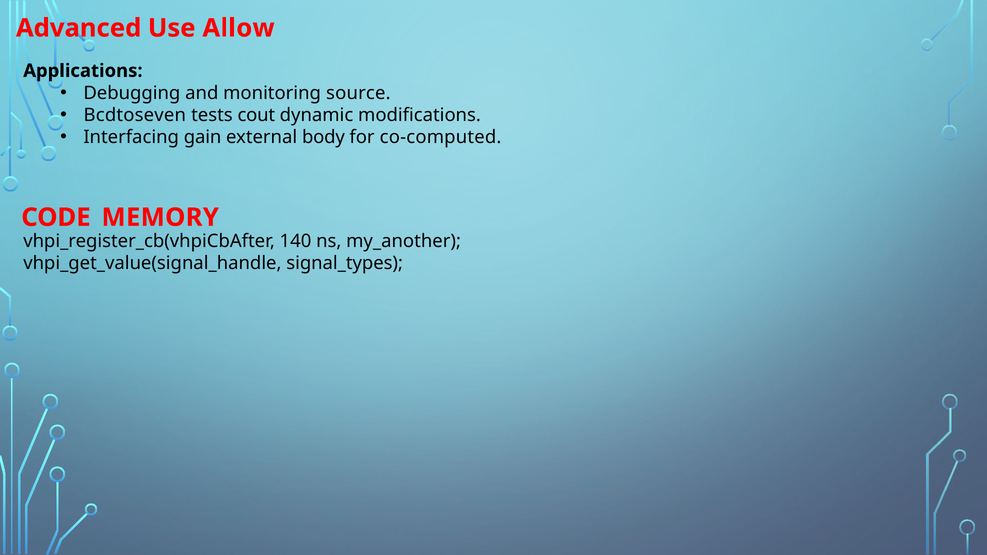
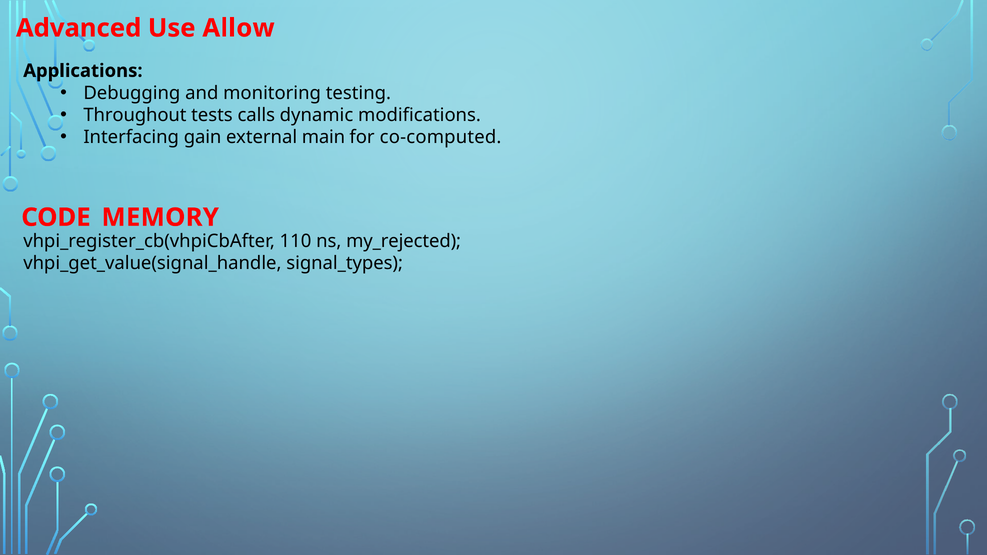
source: source -> testing
Bcdtoseven: Bcdtoseven -> Throughout
cout: cout -> calls
body: body -> main
140: 140 -> 110
my_another: my_another -> my_rejected
